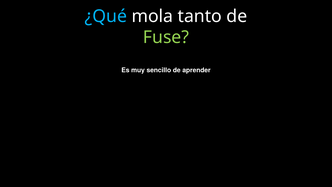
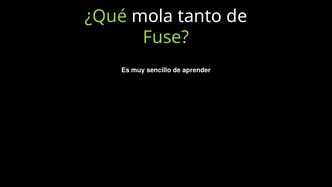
¿Qué colour: light blue -> light green
